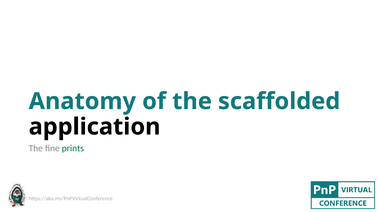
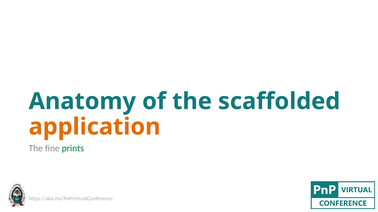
application colour: black -> orange
